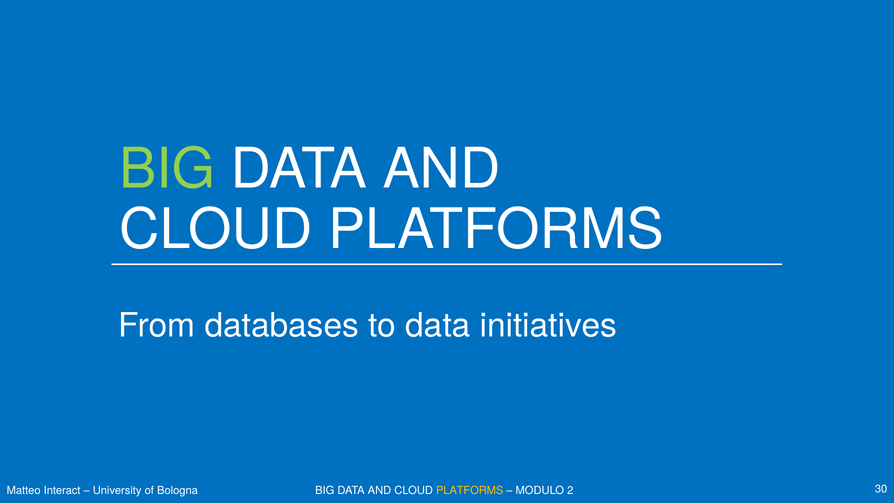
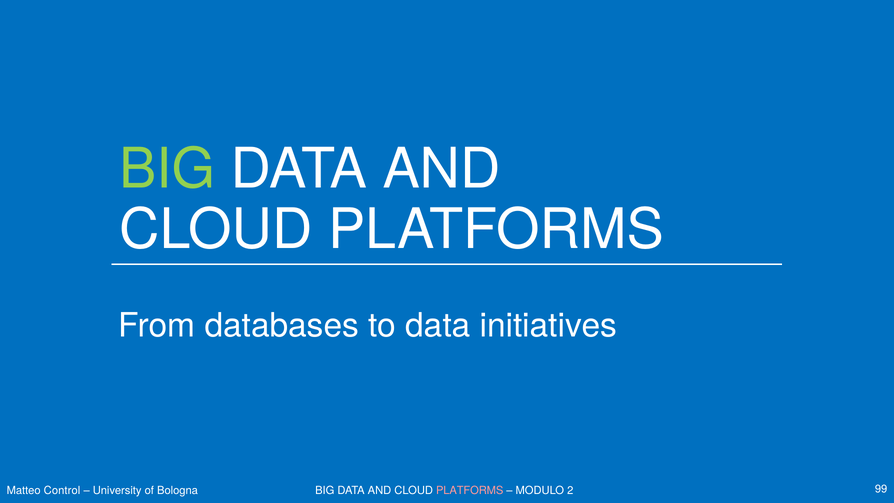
Interact: Interact -> Control
PLATFORMS at (470, 490) colour: yellow -> pink
30: 30 -> 99
